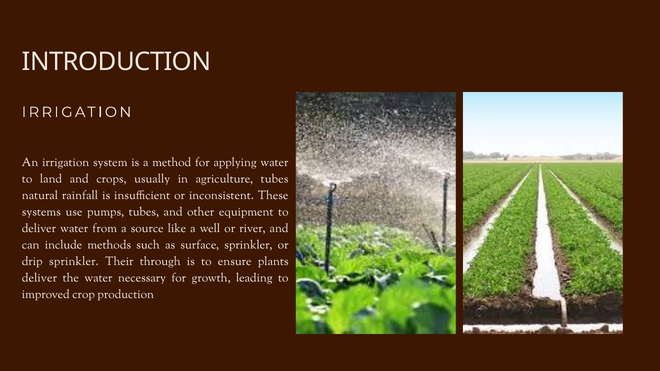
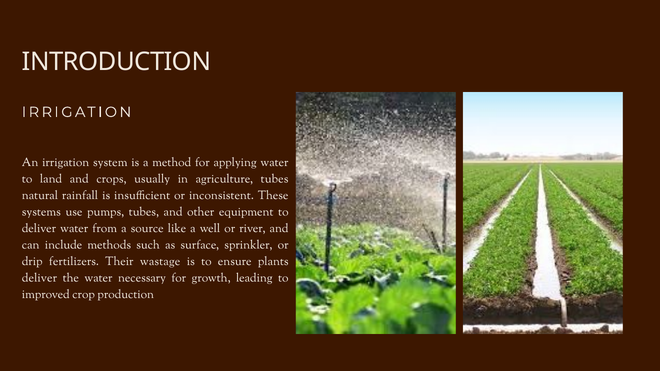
drip sprinkler: sprinkler -> fertilizers
through: through -> wastage
